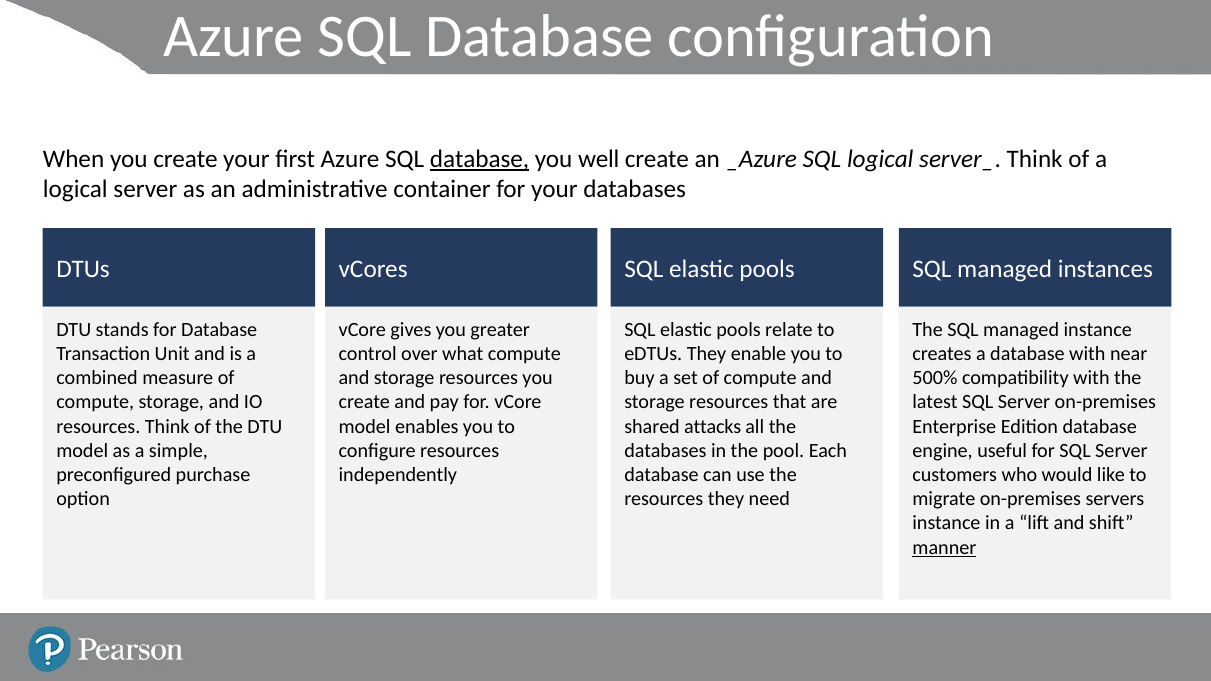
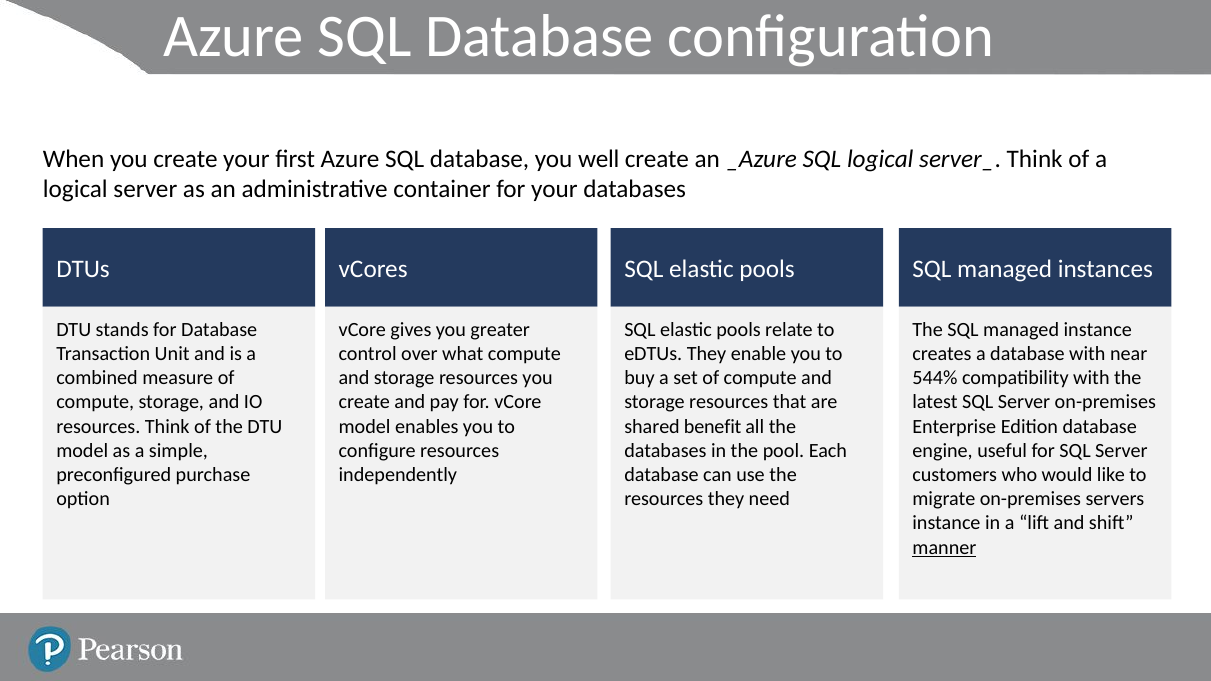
database at (480, 159) underline: present -> none
500%: 500% -> 544%
attacks: attacks -> benefit
